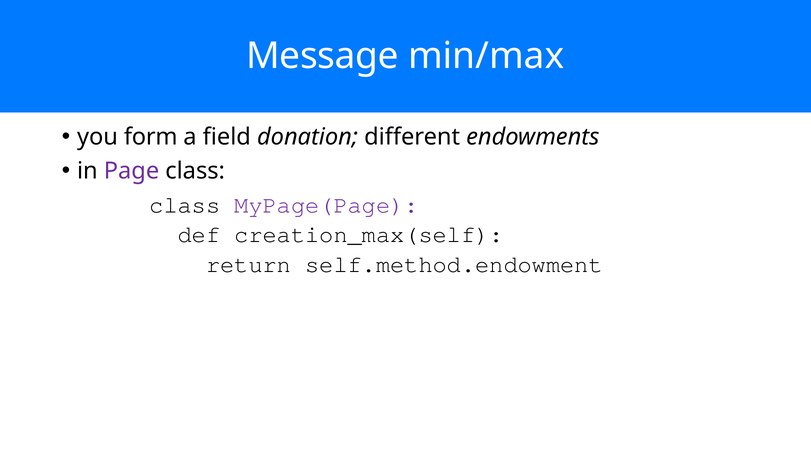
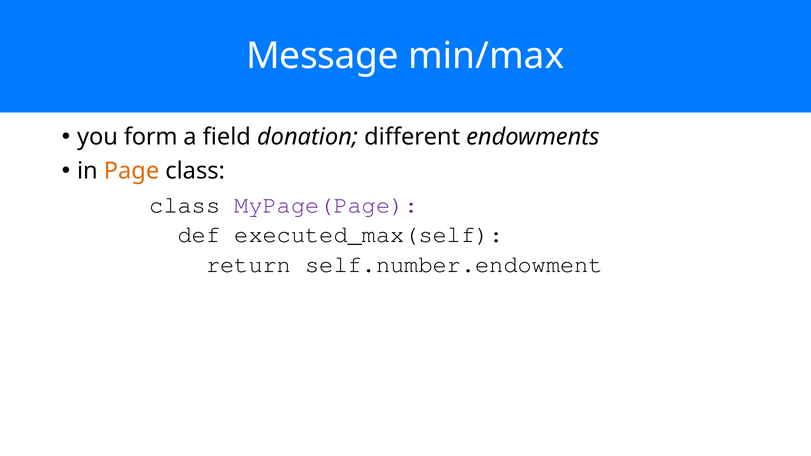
Page colour: purple -> orange
creation_max(self: creation_max(self -> executed_max(self
self.method.endowment: self.method.endowment -> self.number.endowment
